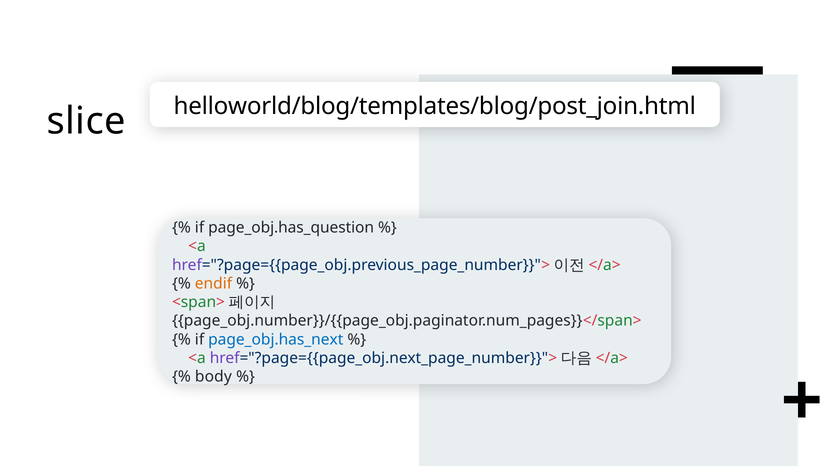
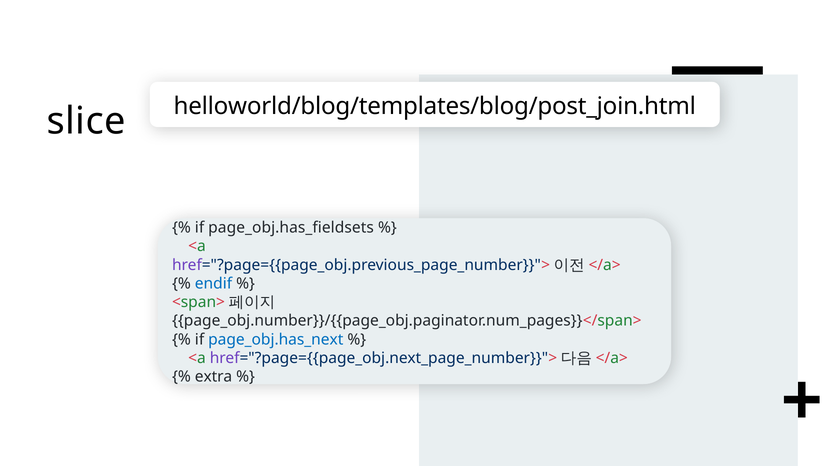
page_obj.has_question: page_obj.has_question -> page_obj.has_fieldsets
endif colour: orange -> blue
body: body -> extra
